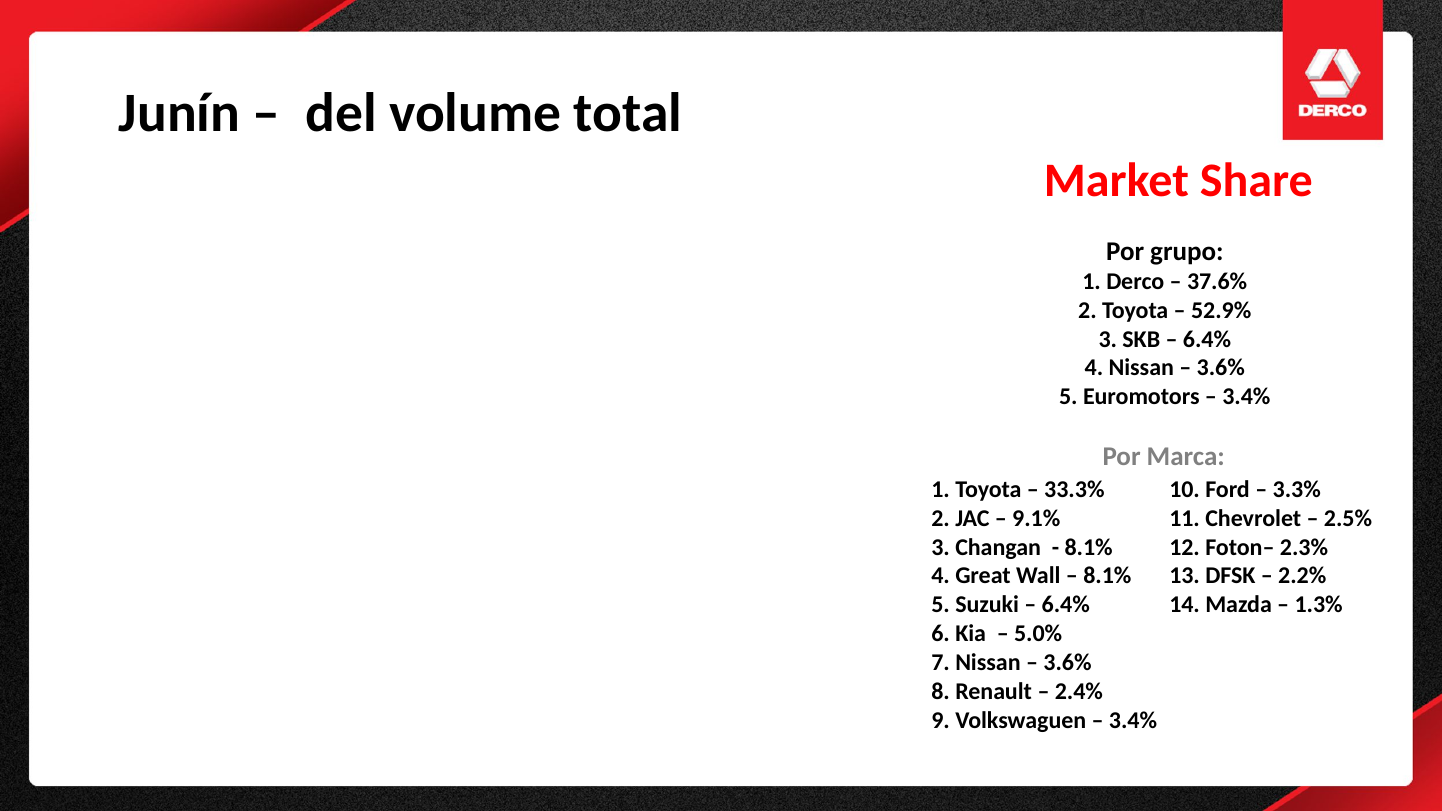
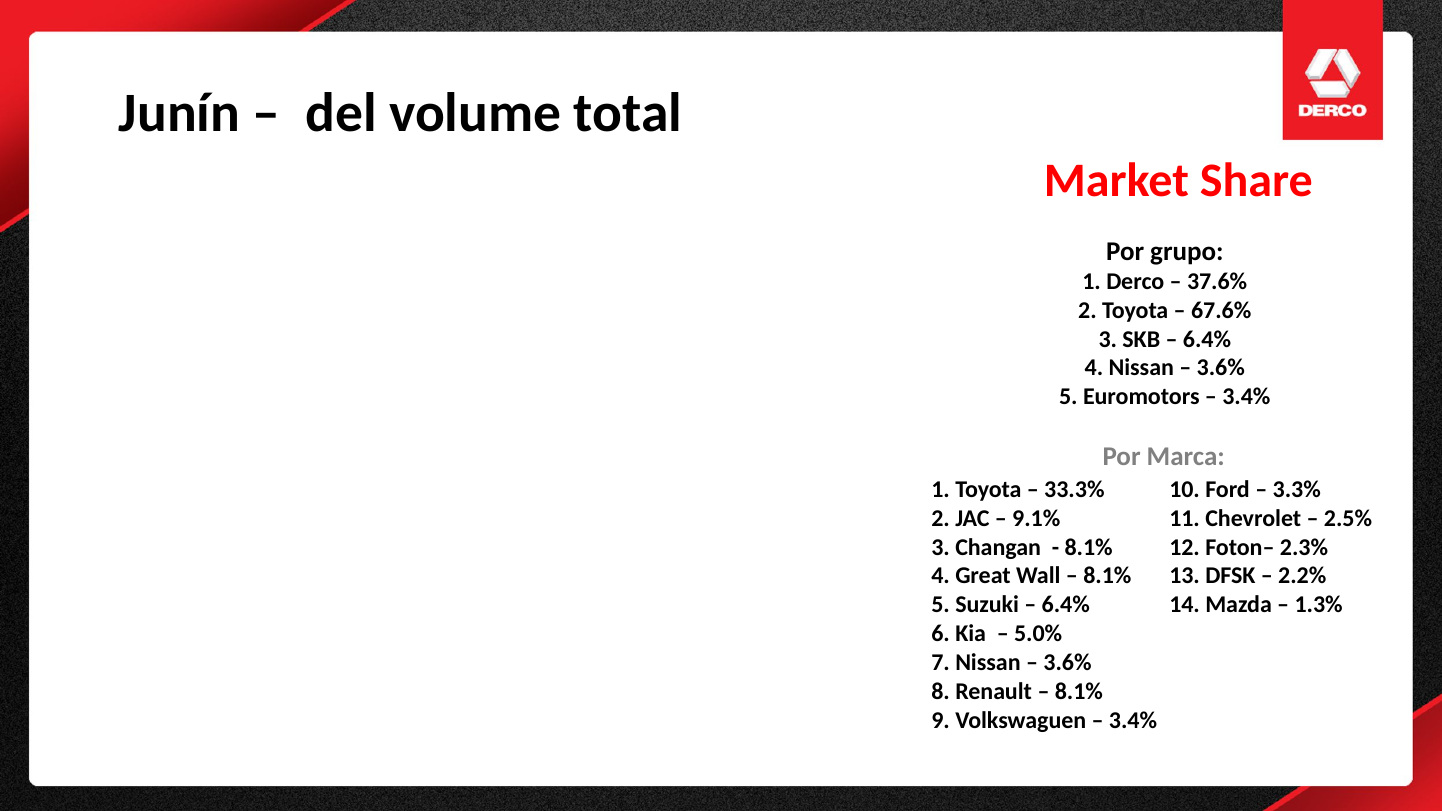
52.9%: 52.9% -> 67.6%
2.4% at (1079, 691): 2.4% -> 8.1%
